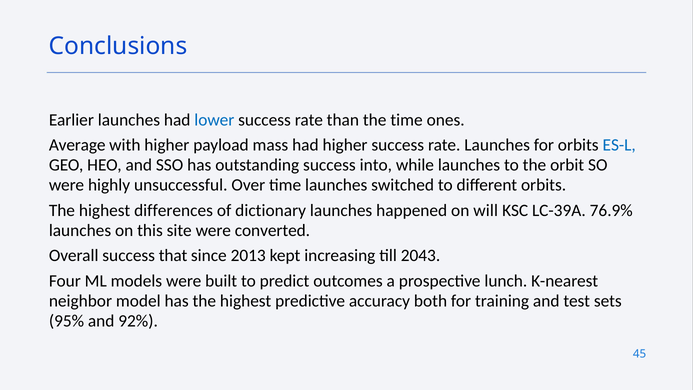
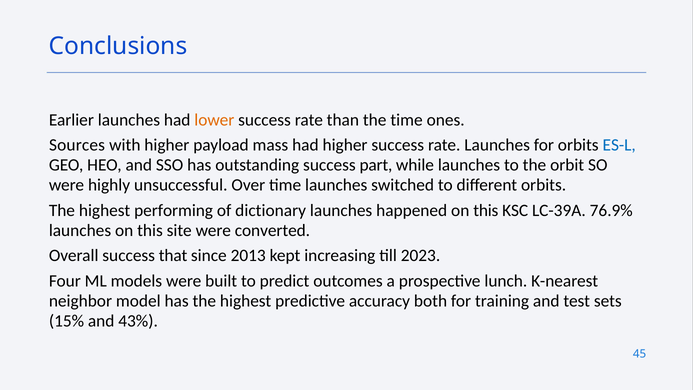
lower colour: blue -> orange
Average: Average -> Sources
into: into -> part
differences: differences -> performing
happened on will: will -> this
2043: 2043 -> 2023
95%: 95% -> 15%
92%: 92% -> 43%
